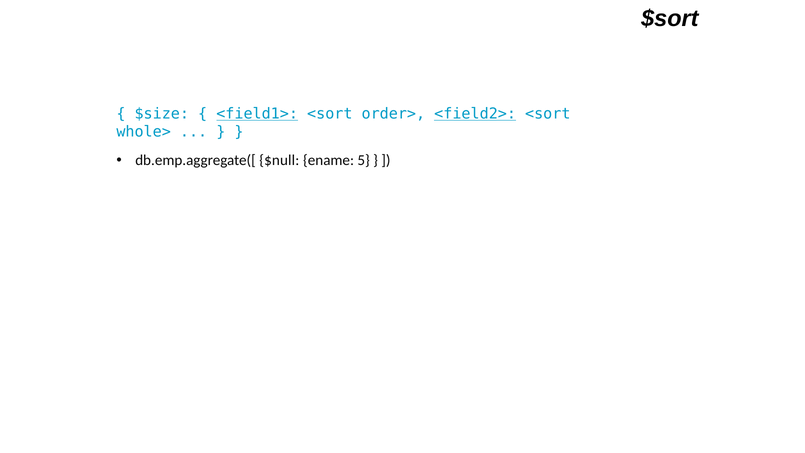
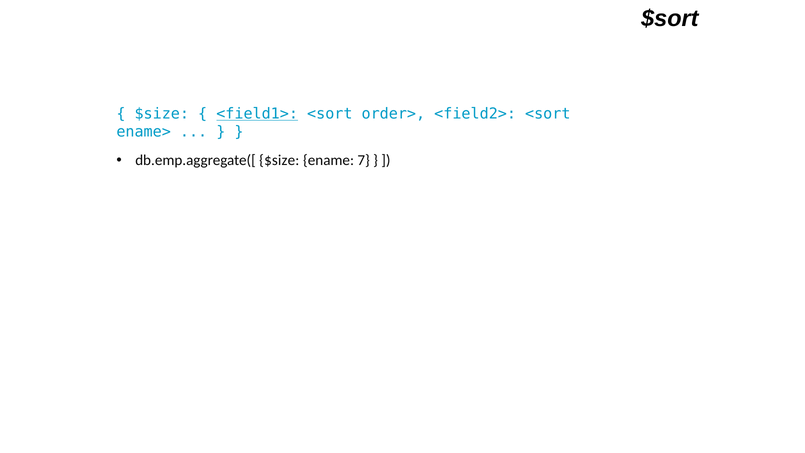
<field2> underline: present -> none
whole>: whole> -> ename>
db.emp.aggregate([ $null: $null -> $size
5: 5 -> 7
